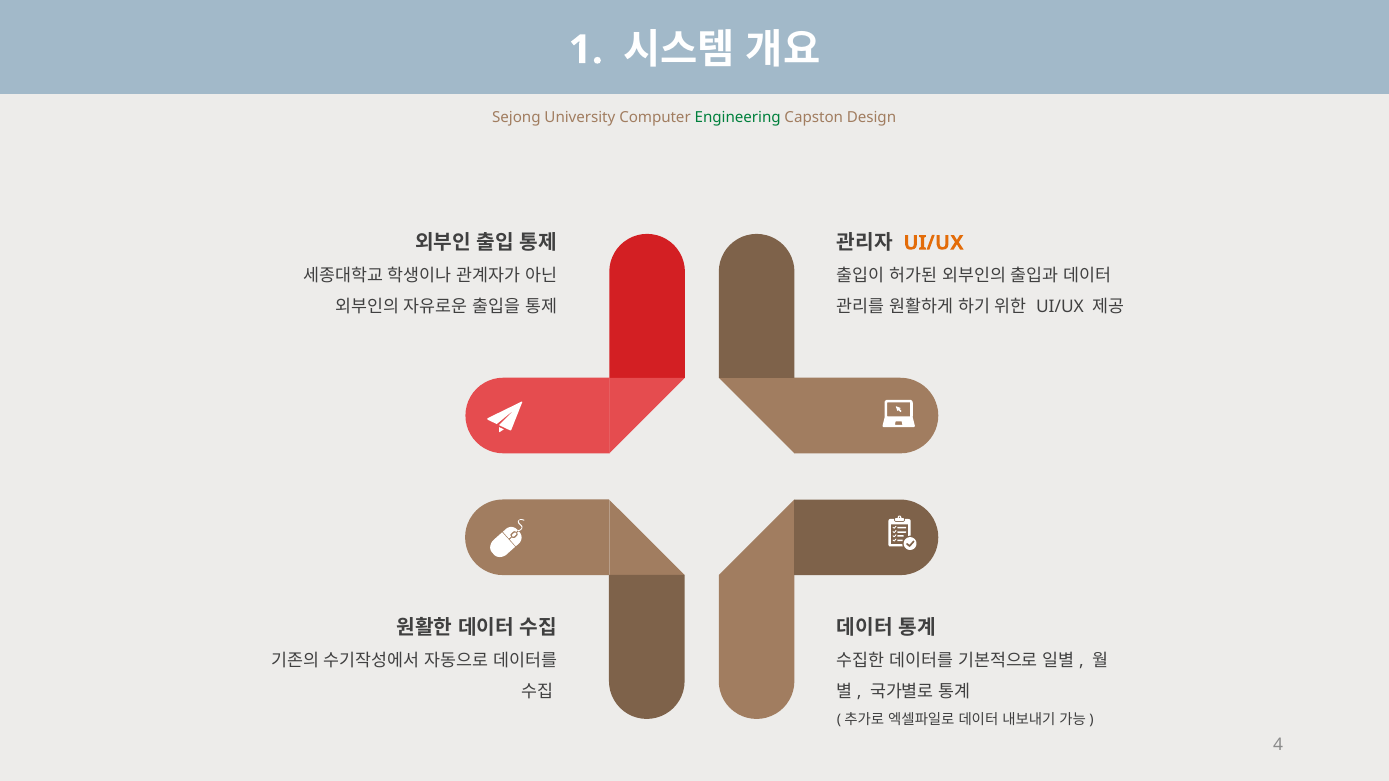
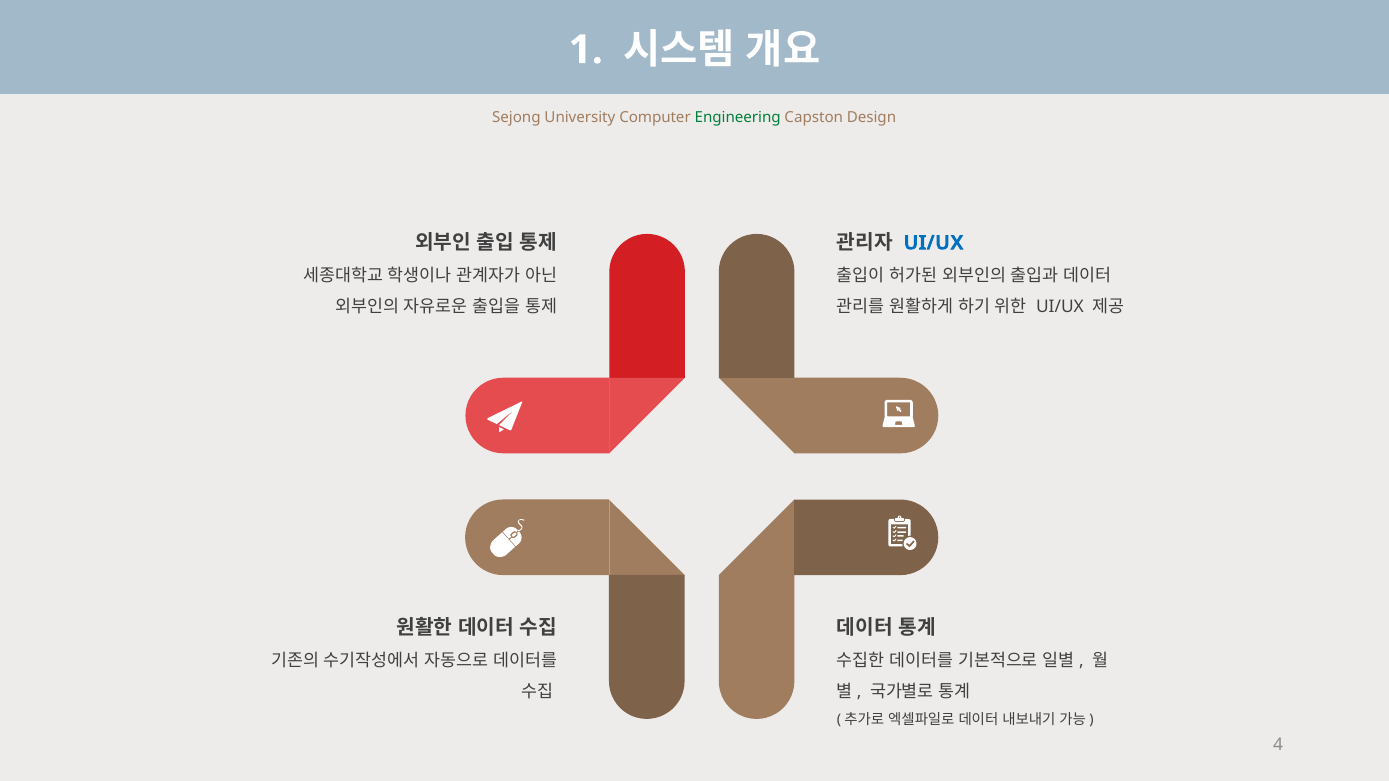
UI/UX at (934, 243) colour: orange -> blue
